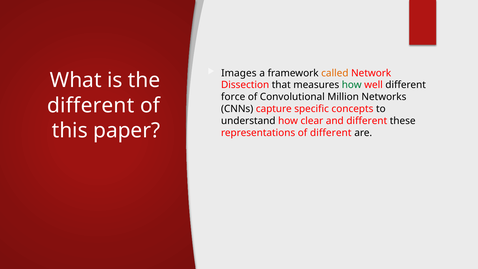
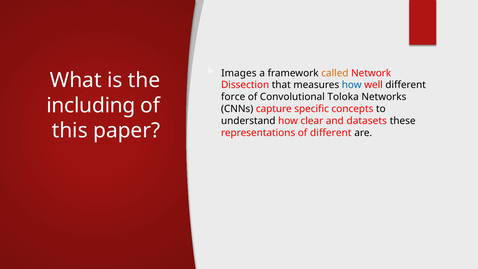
how at (352, 85) colour: green -> blue
Million: Million -> Toloka
different at (91, 105): different -> including
and different: different -> datasets
